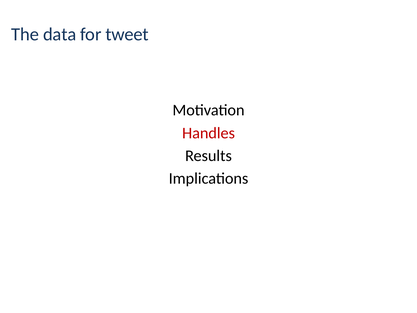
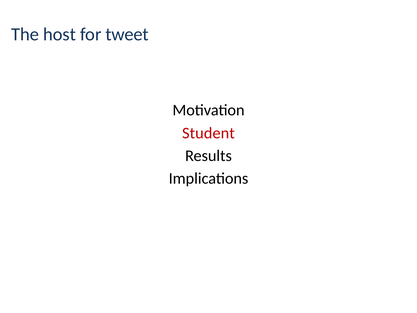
data: data -> host
Handles: Handles -> Student
